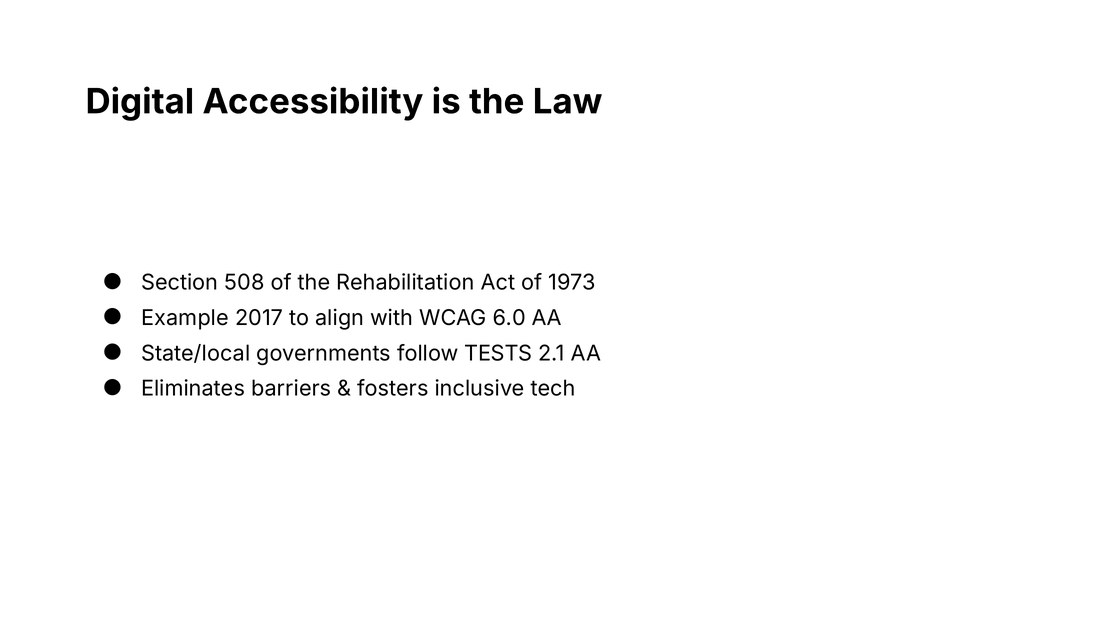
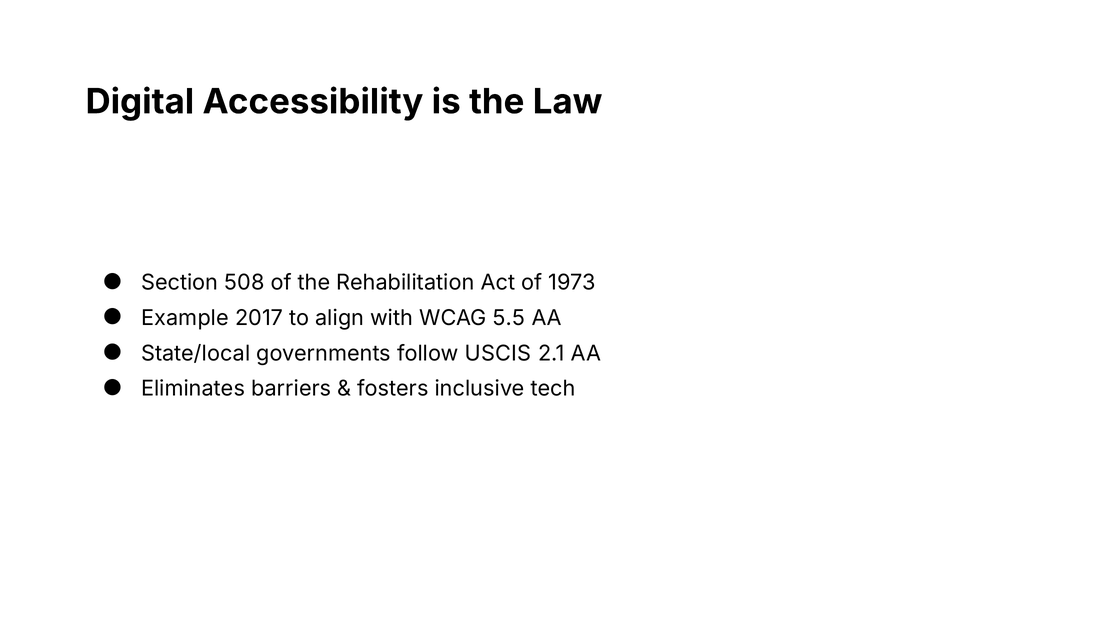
6.0: 6.0 -> 5.5
TESTS: TESTS -> USCIS
